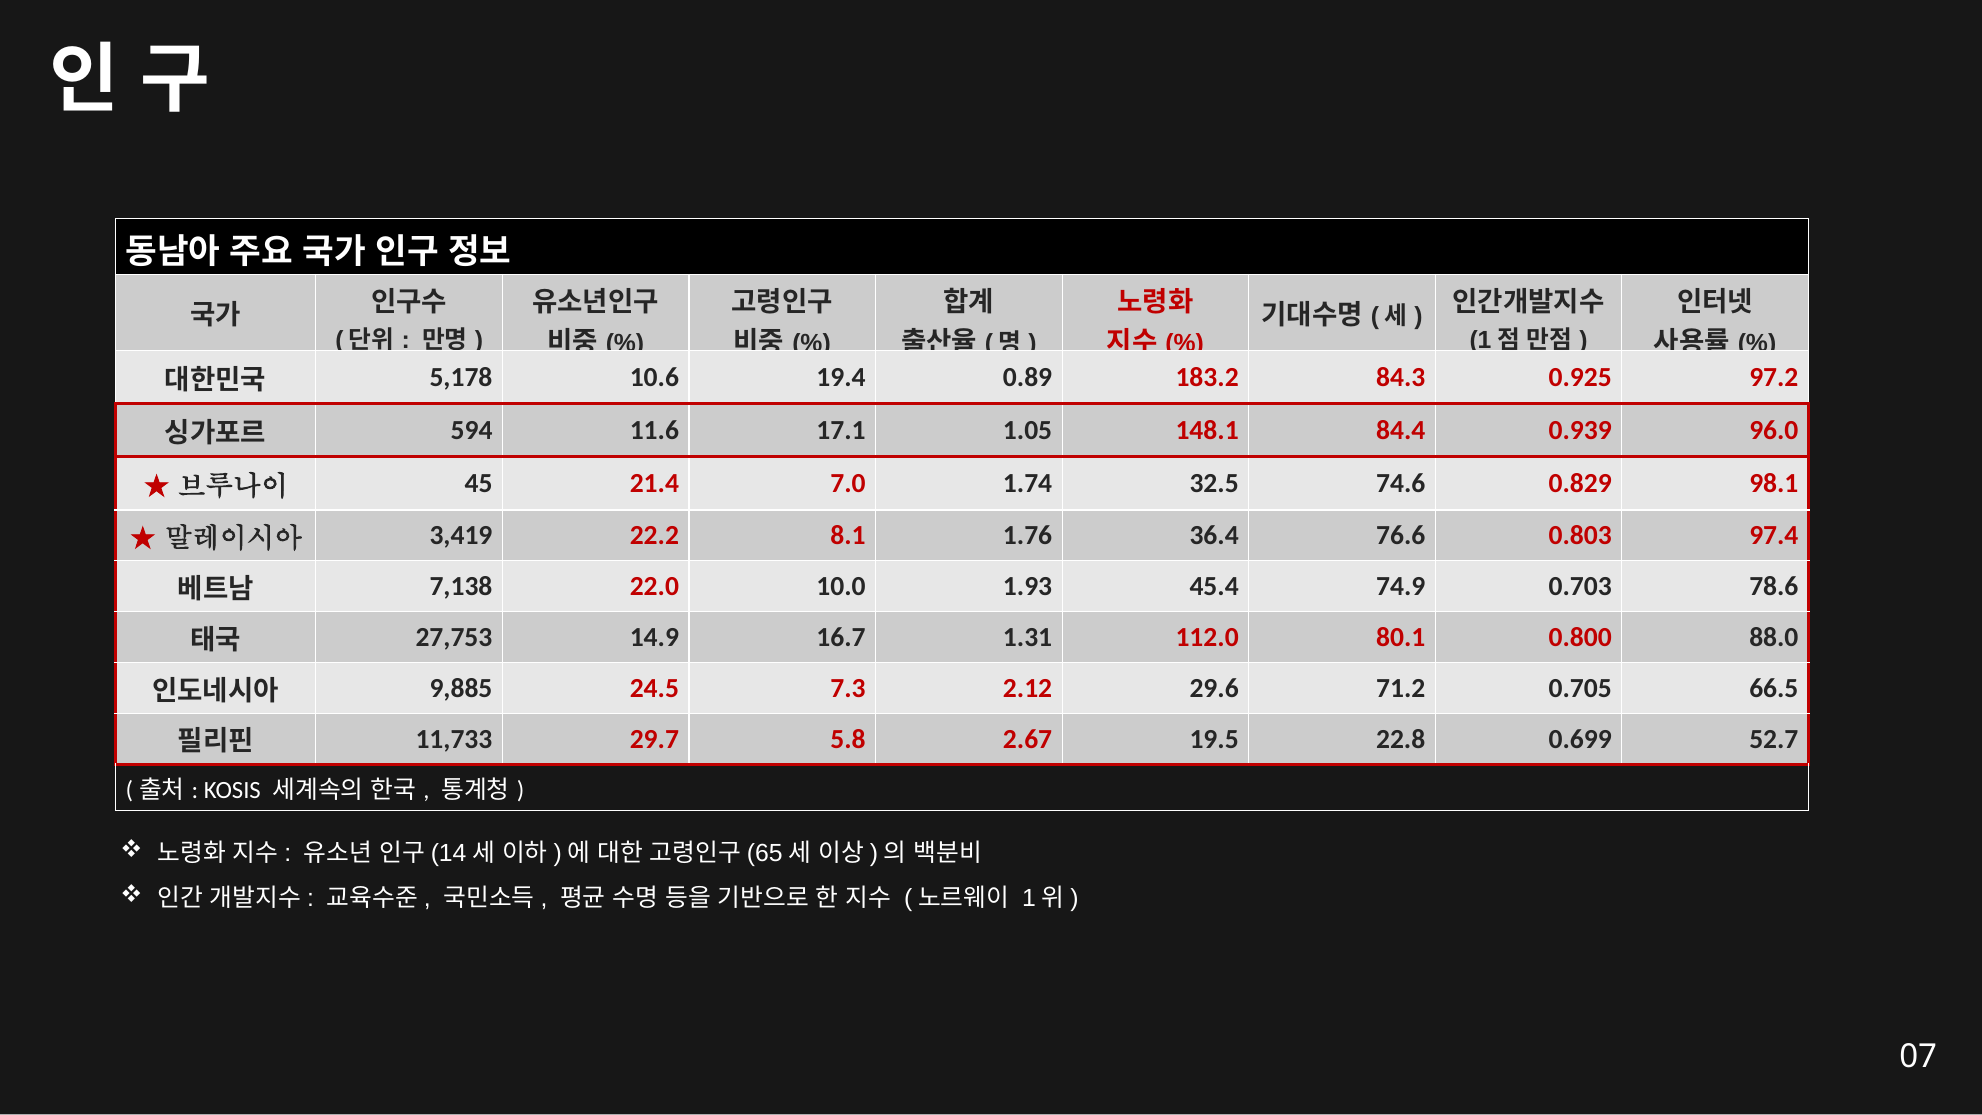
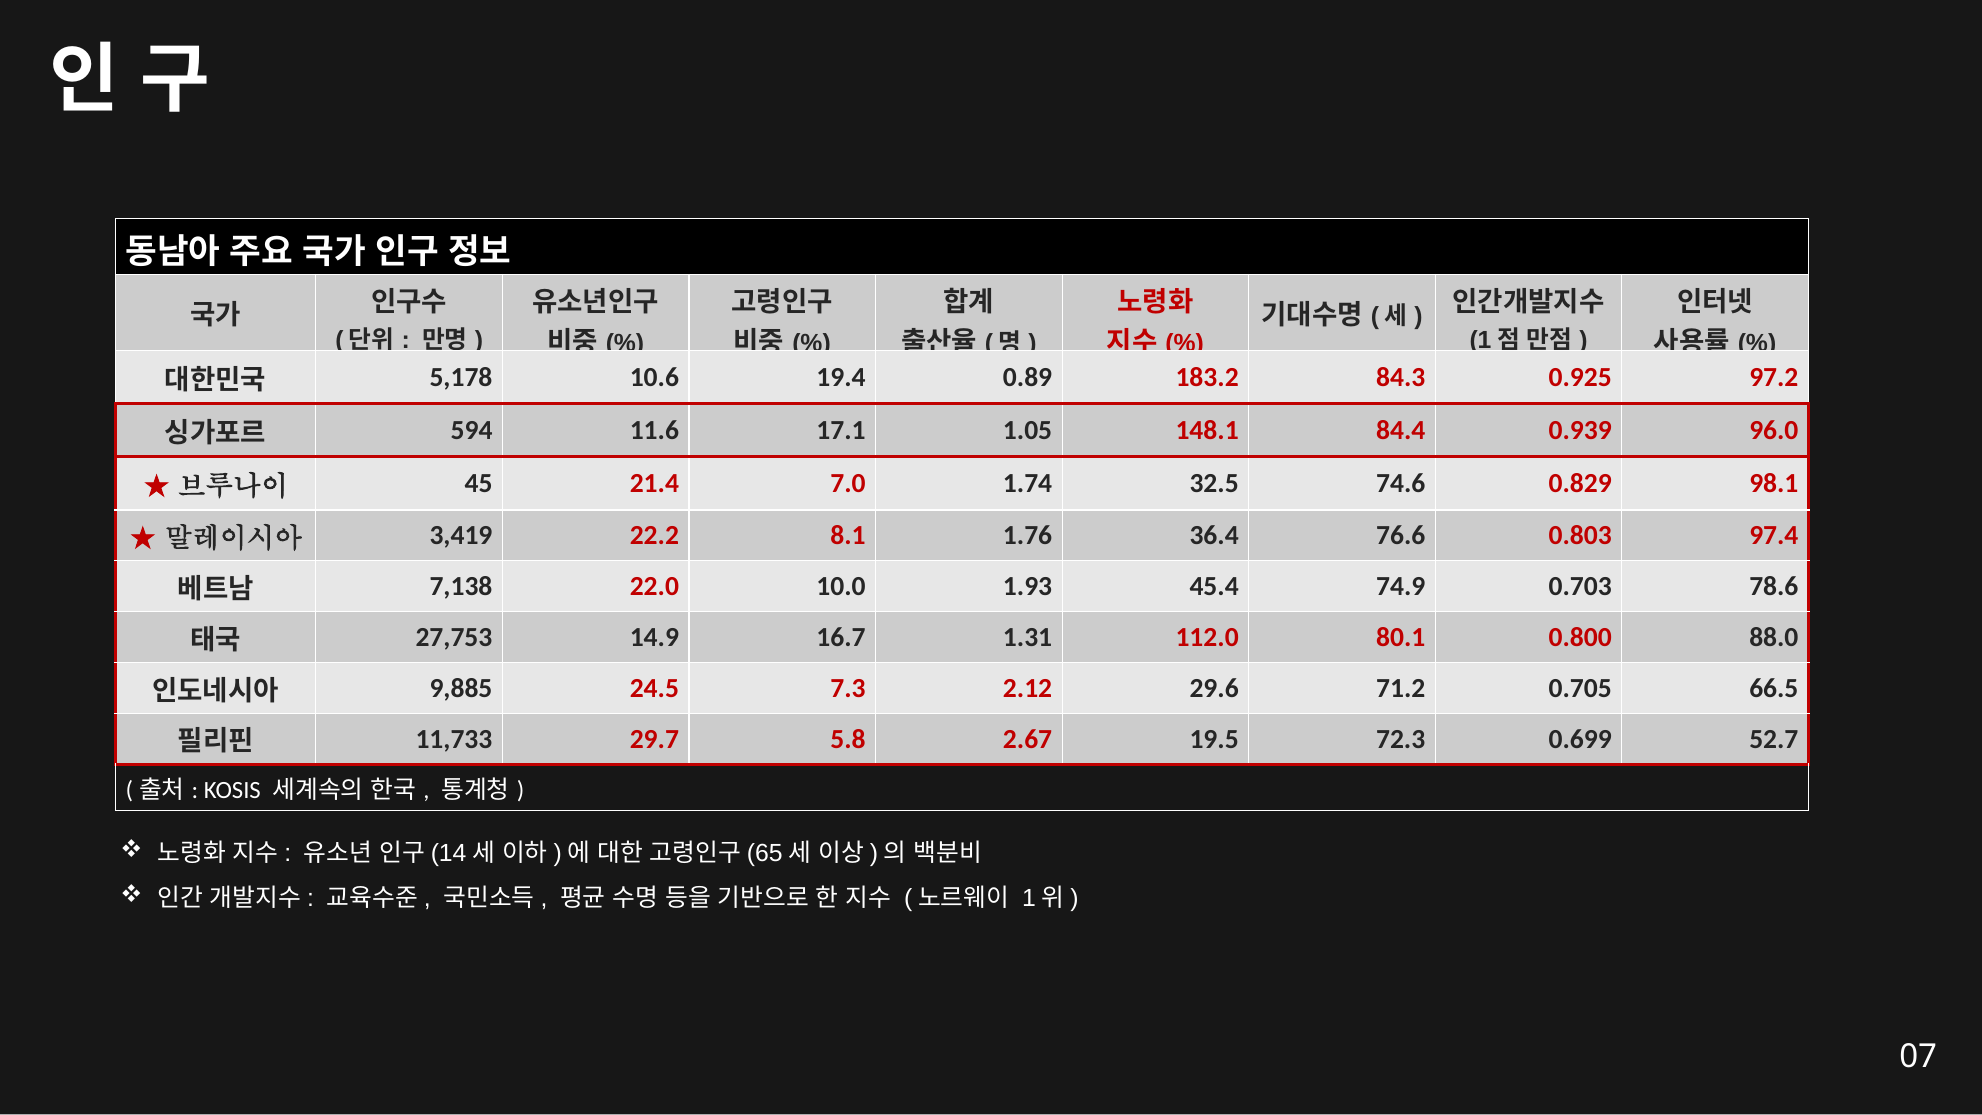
22.8: 22.8 -> 72.3
